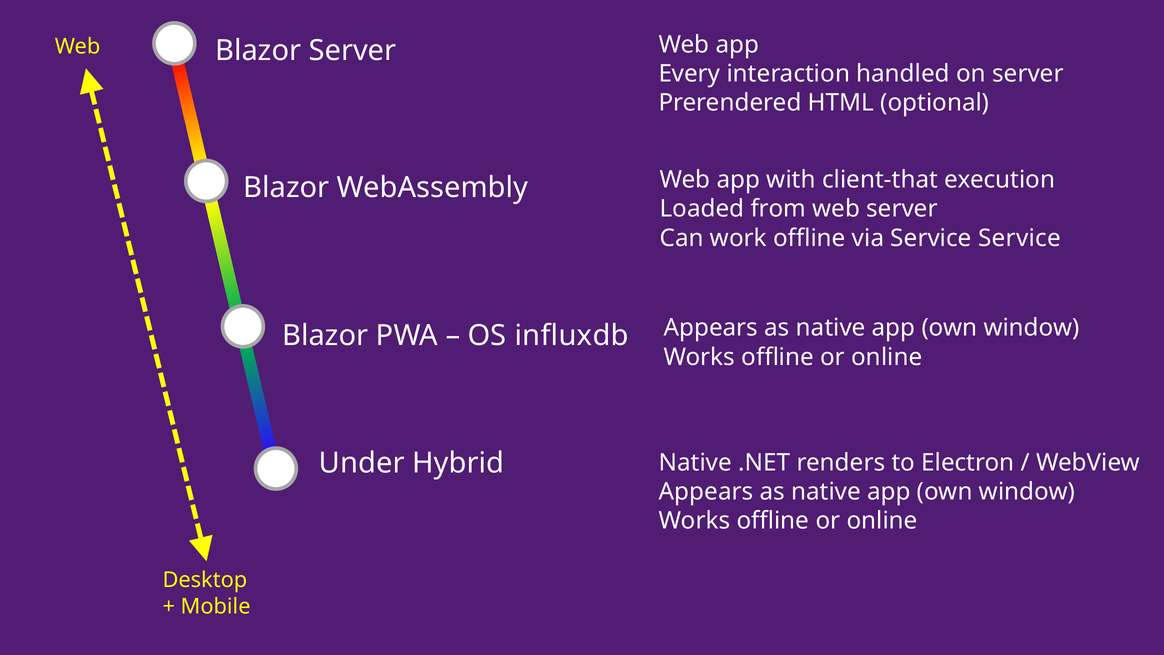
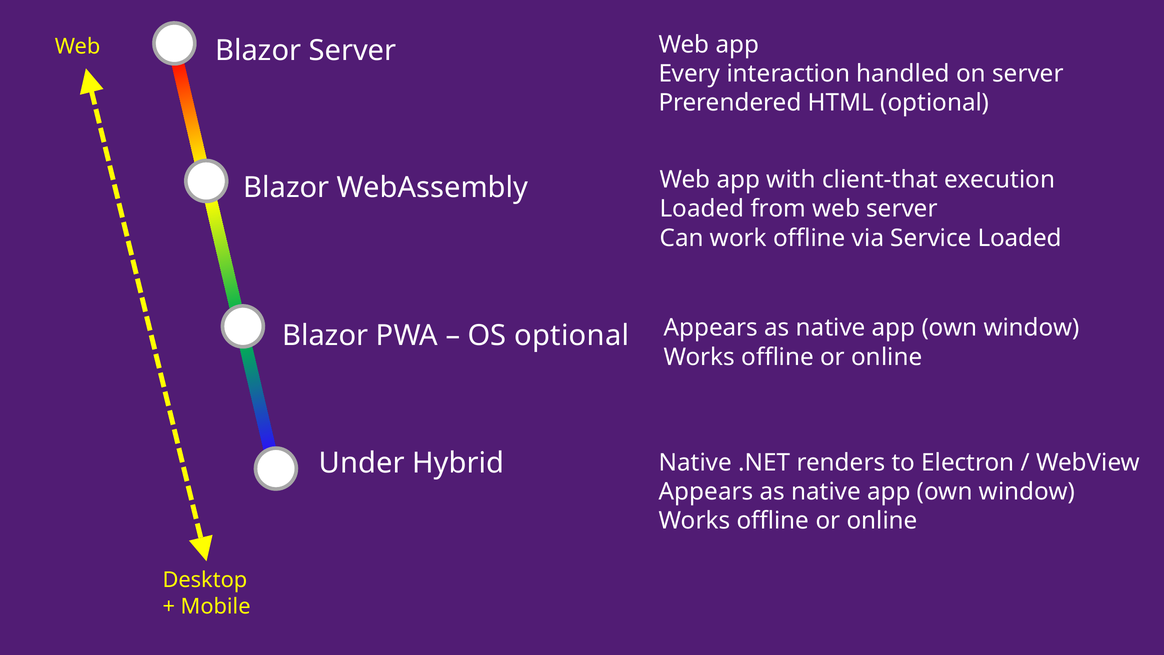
Service Service: Service -> Loaded
OS influxdb: influxdb -> optional
